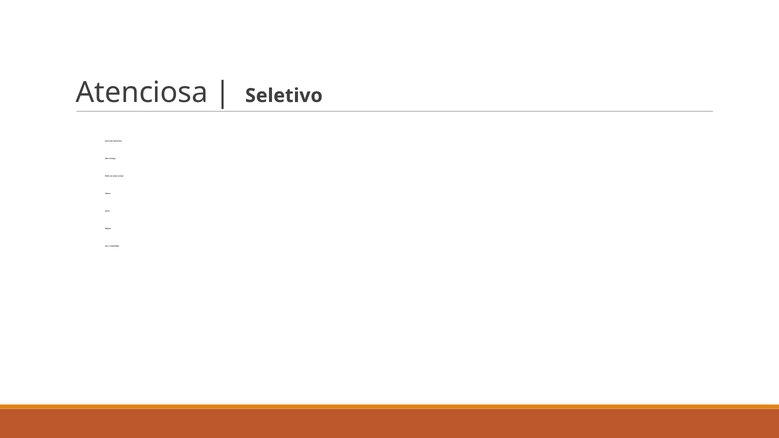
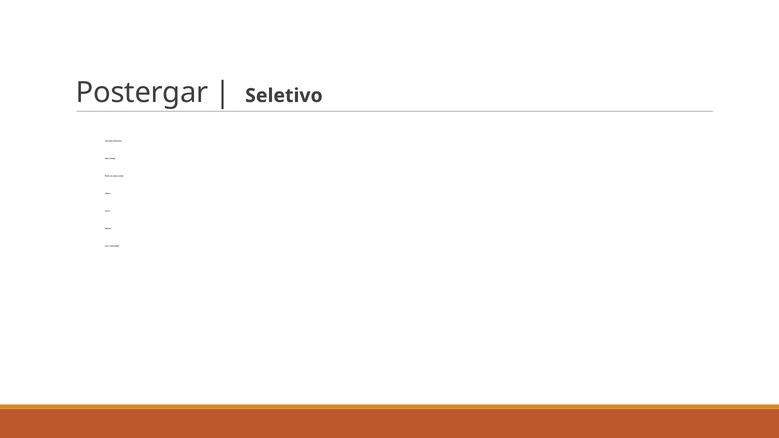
Atenciosa: Atenciosa -> Postergar
